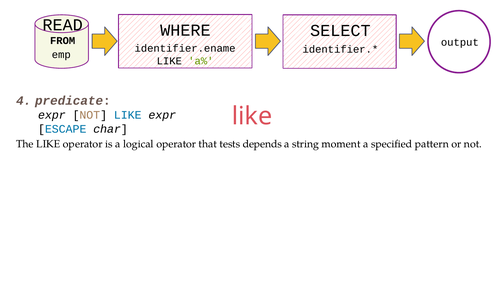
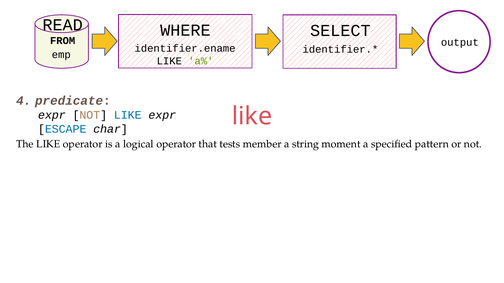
depends: depends -> member
